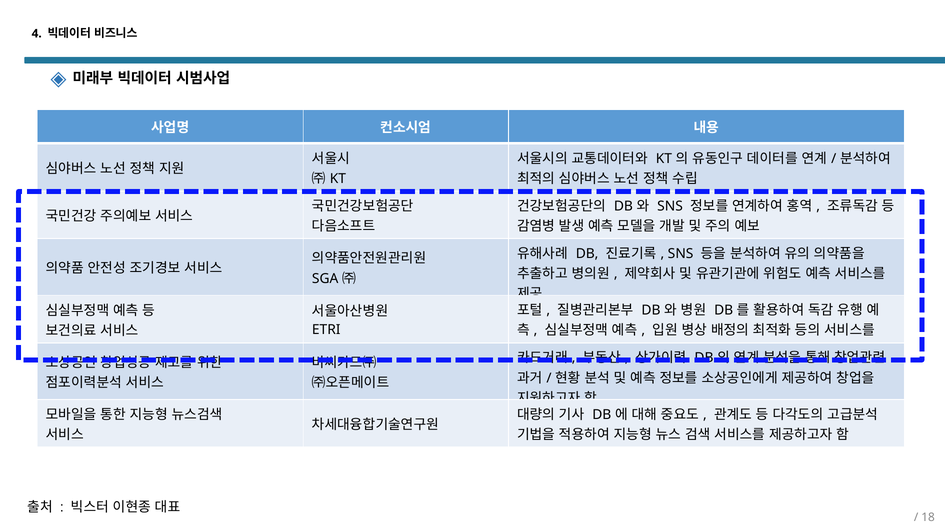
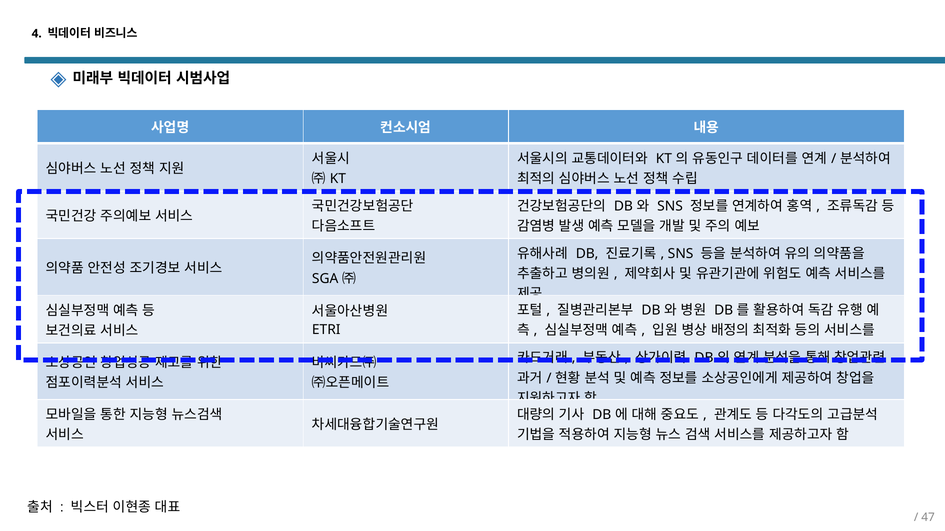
18: 18 -> 47
